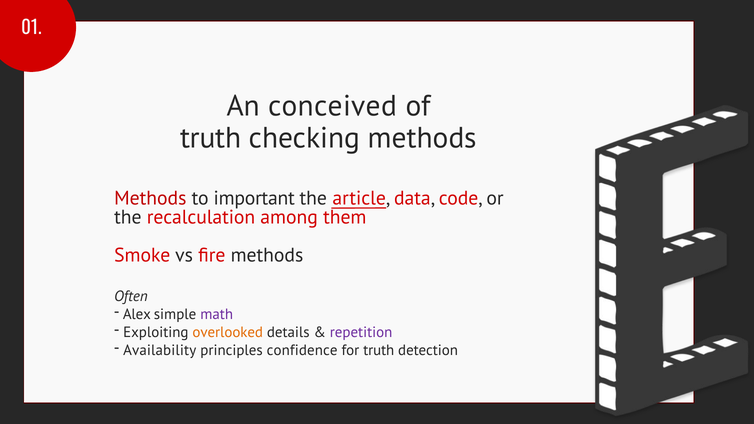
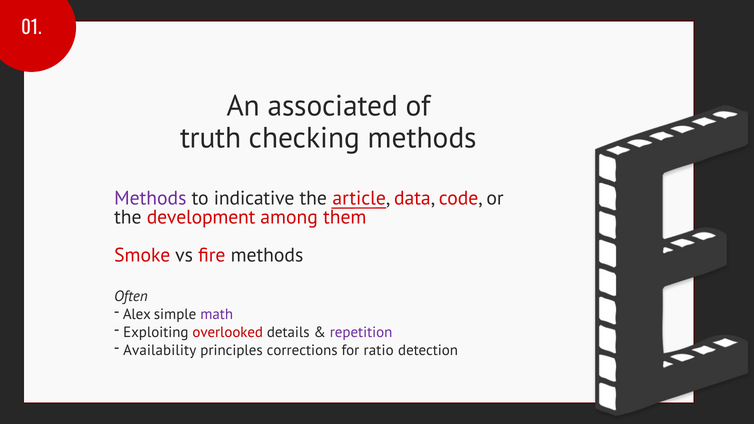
conceived: conceived -> associated
Methods at (150, 199) colour: red -> purple
important: important -> indicative
recalculation: recalculation -> development
overlooked colour: orange -> red
confidence: confidence -> corrections
for truth: truth -> ratio
